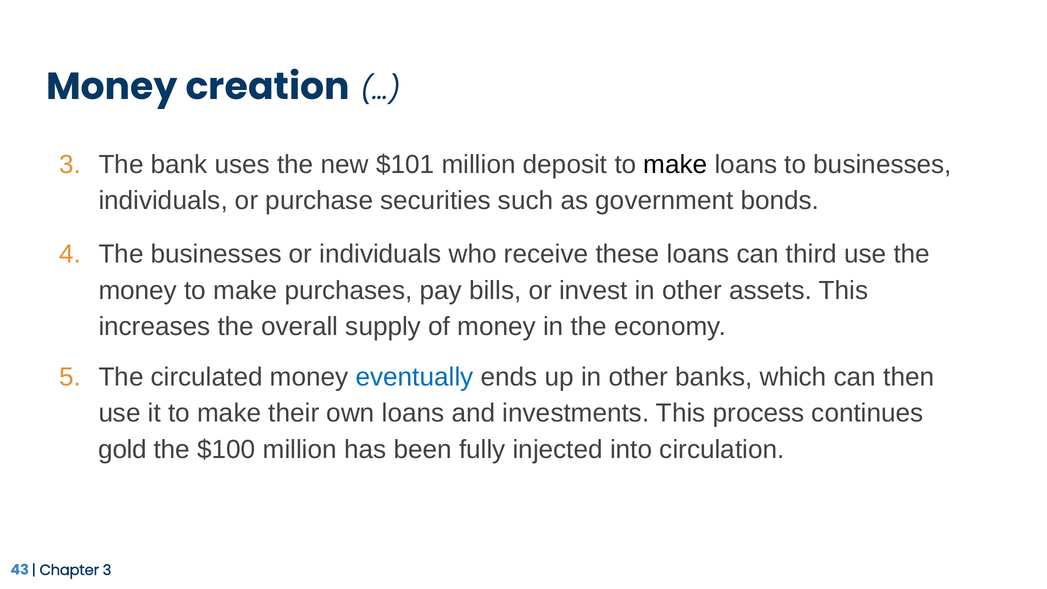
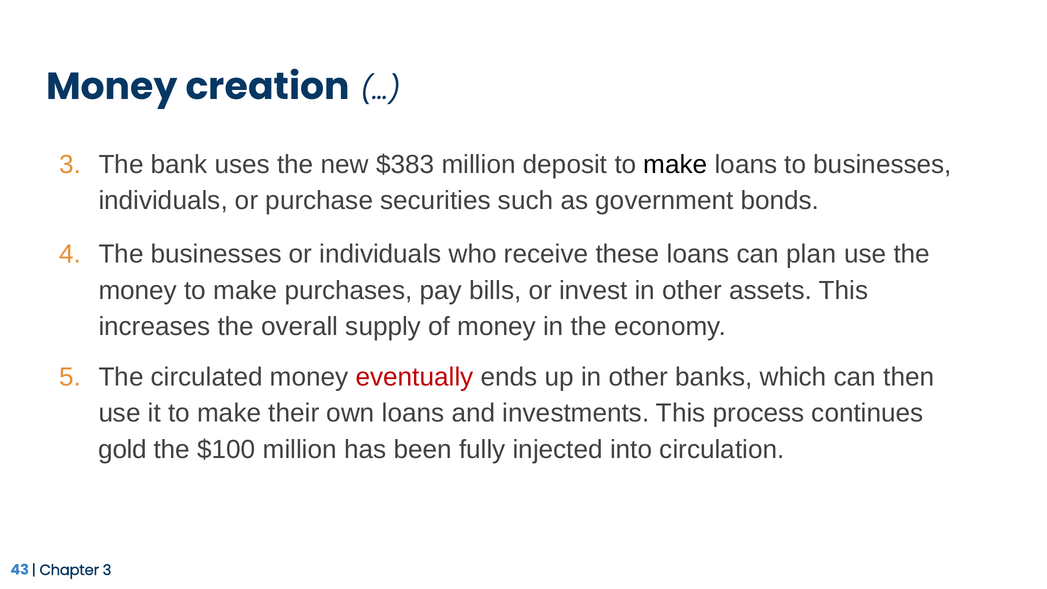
$101: $101 -> $383
third: third -> plan
eventually colour: blue -> red
